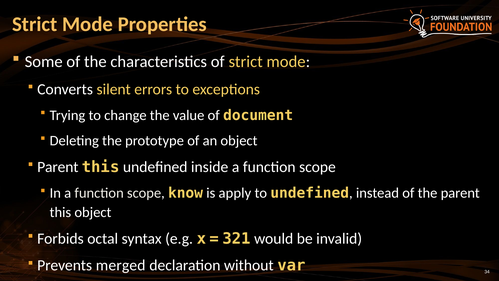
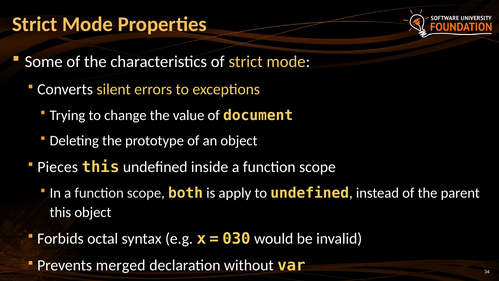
Parent at (58, 167): Parent -> Pieces
know: know -> both
321: 321 -> 030
